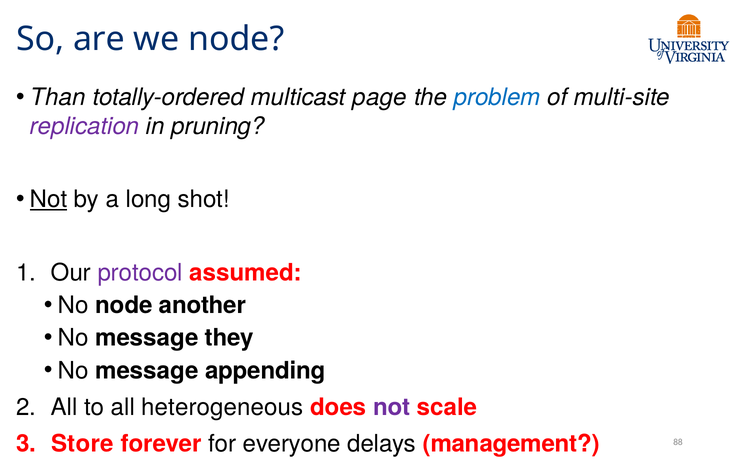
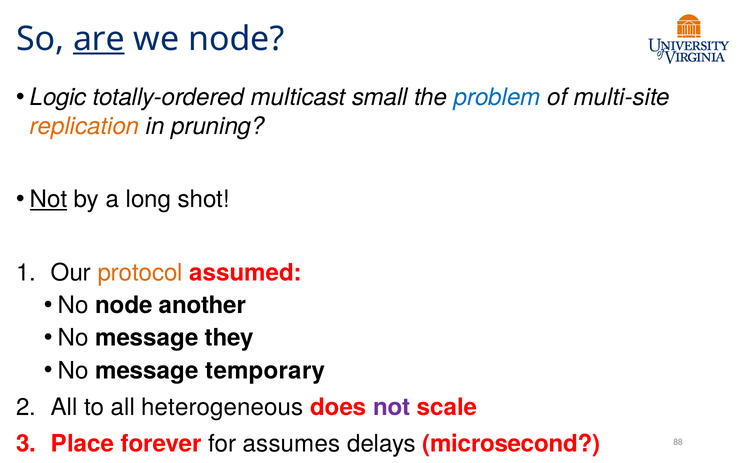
are underline: none -> present
Than: Than -> Logic
page: page -> small
replication colour: purple -> orange
protocol colour: purple -> orange
appending: appending -> temporary
Store: Store -> Place
everyone: everyone -> assumes
management: management -> microsecond
